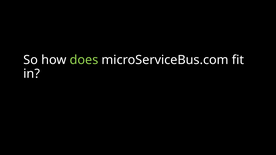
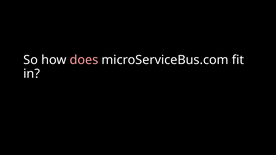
does colour: light green -> pink
